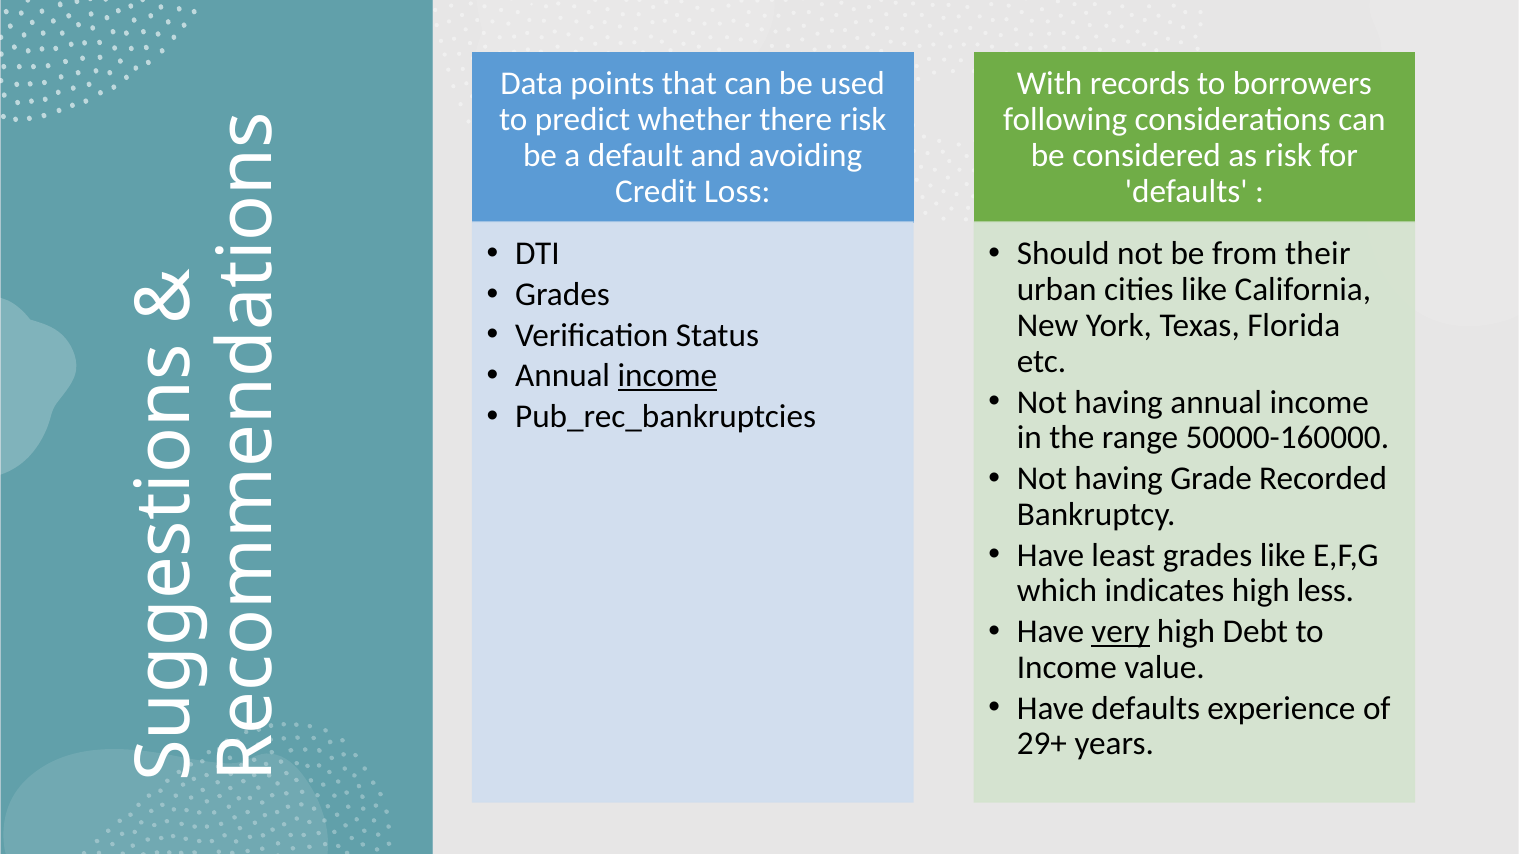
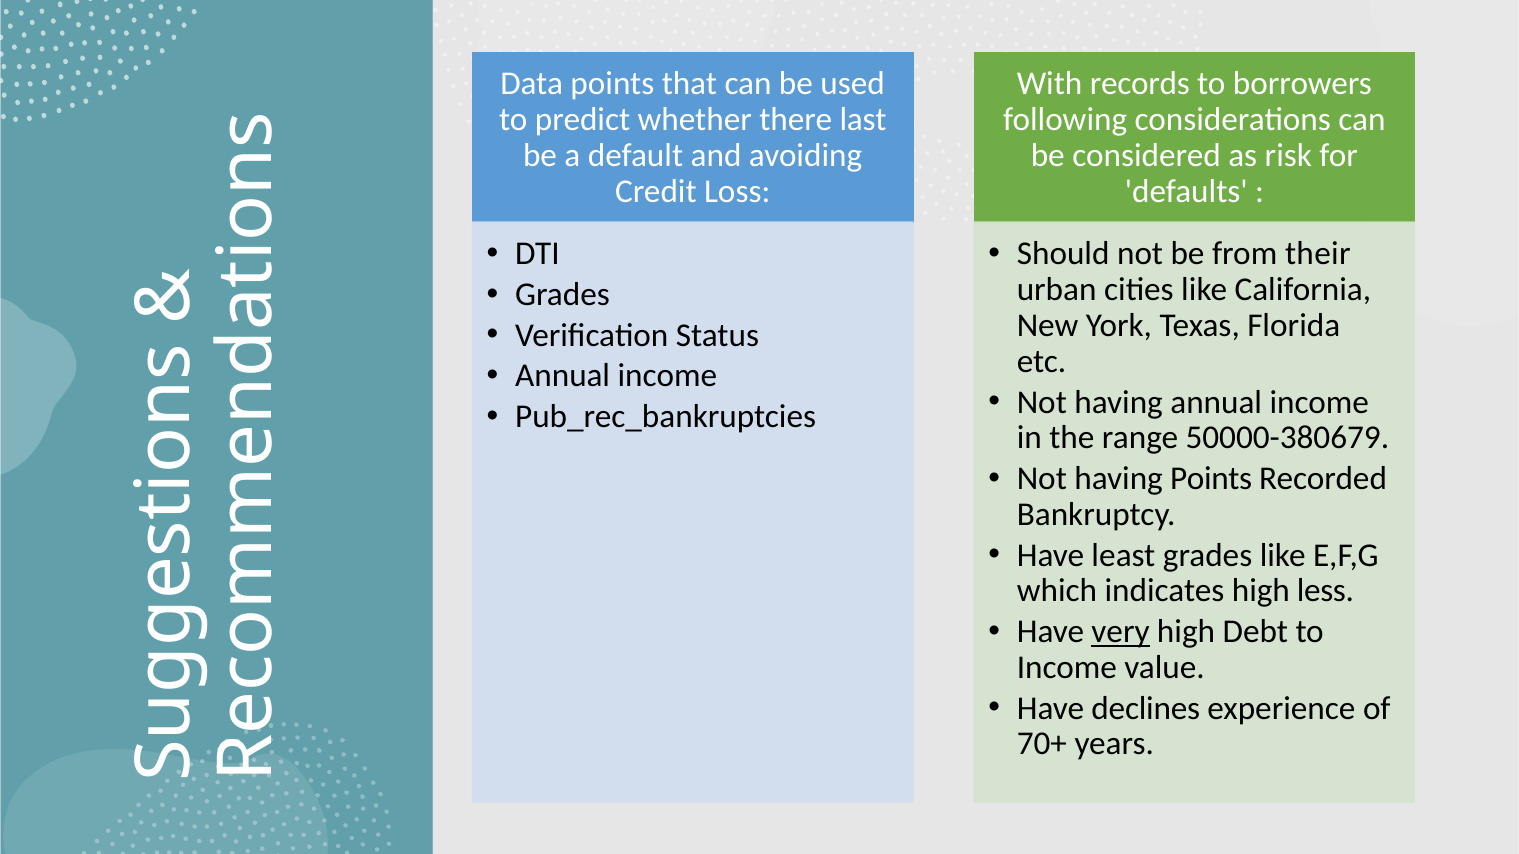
there risk: risk -> last
income at (667, 376) underline: present -> none
50000-160000: 50000-160000 -> 50000-380679
having Grade: Grade -> Points
Have defaults: defaults -> declines
29+: 29+ -> 70+
